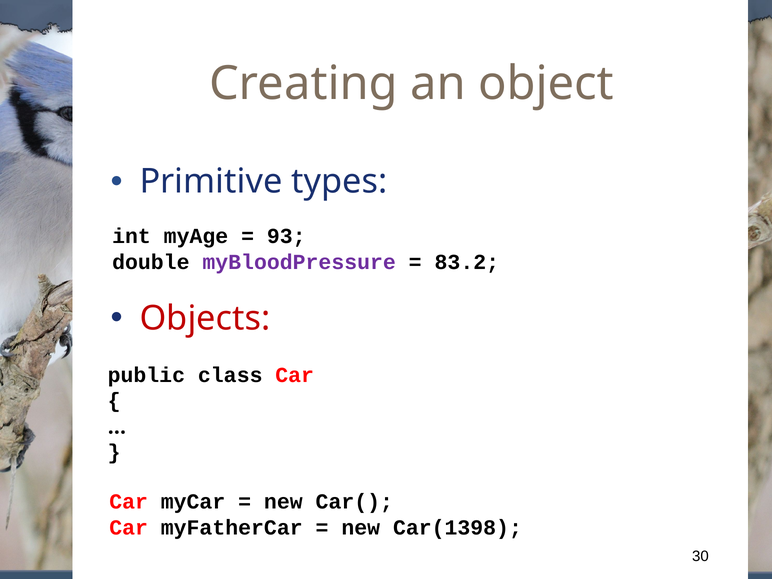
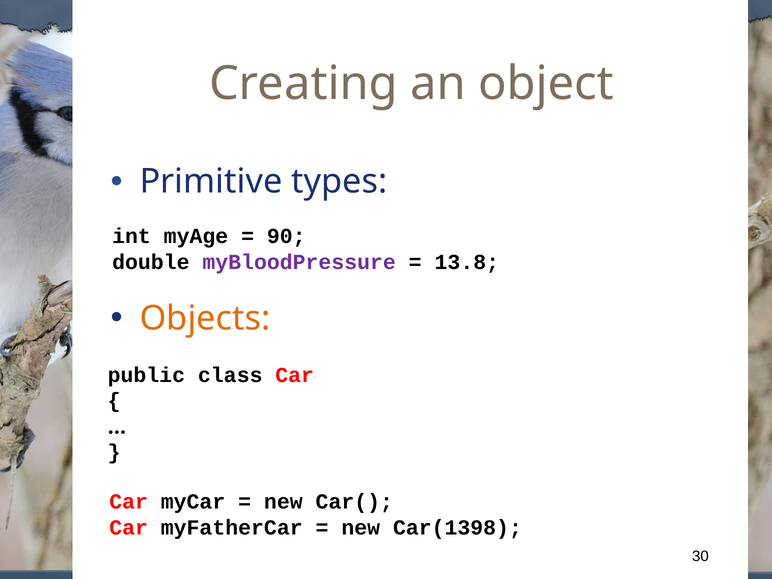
93: 93 -> 90
83.2: 83.2 -> 13.8
Objects colour: red -> orange
